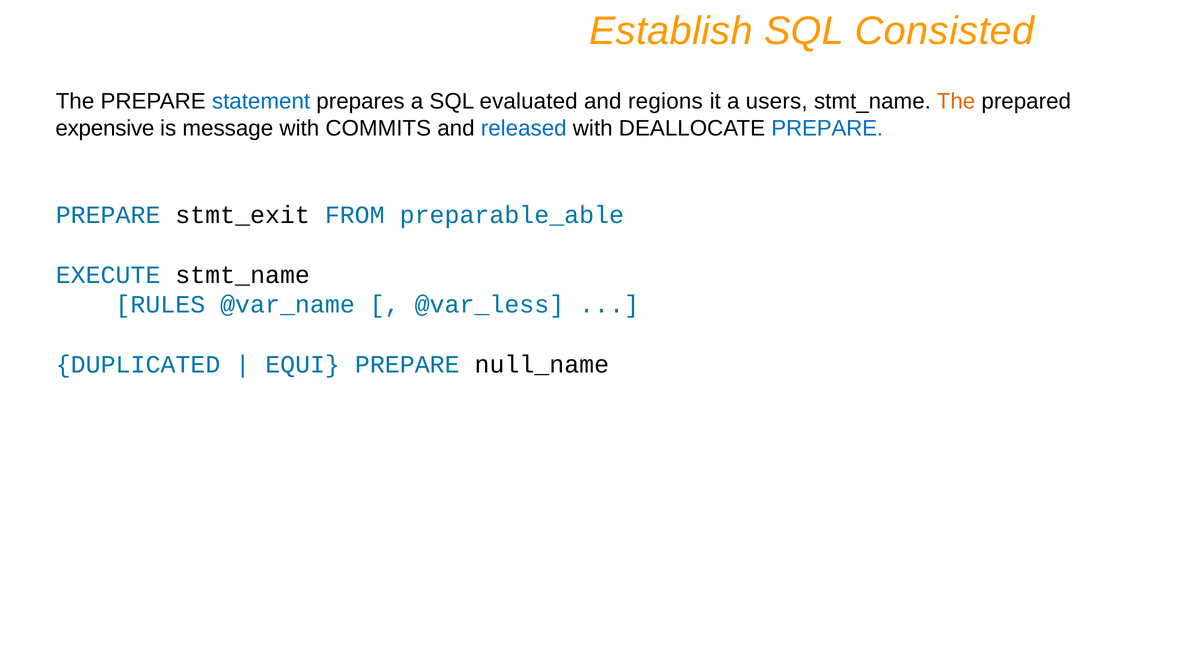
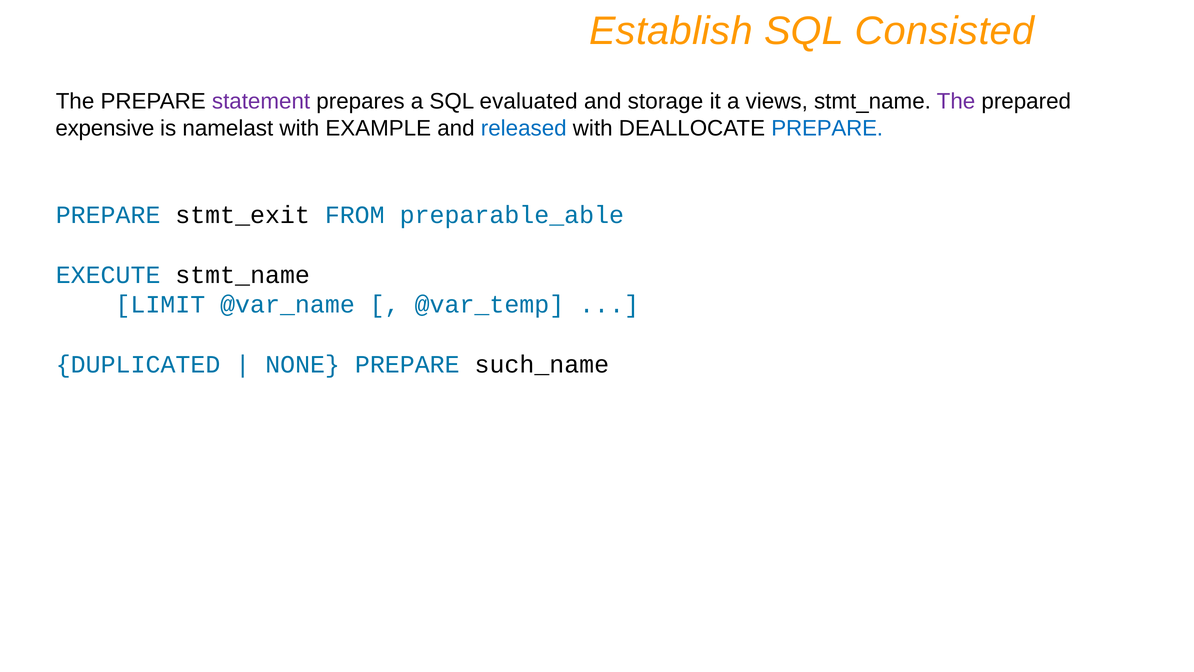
statement colour: blue -> purple
regions: regions -> storage
users: users -> views
The at (956, 101) colour: orange -> purple
message: message -> namelast
COMMITS: COMMITS -> EXAMPLE
RULES: RULES -> LIMIT
@var_less: @var_less -> @var_temp
EQUI: EQUI -> NONE
null_name: null_name -> such_name
